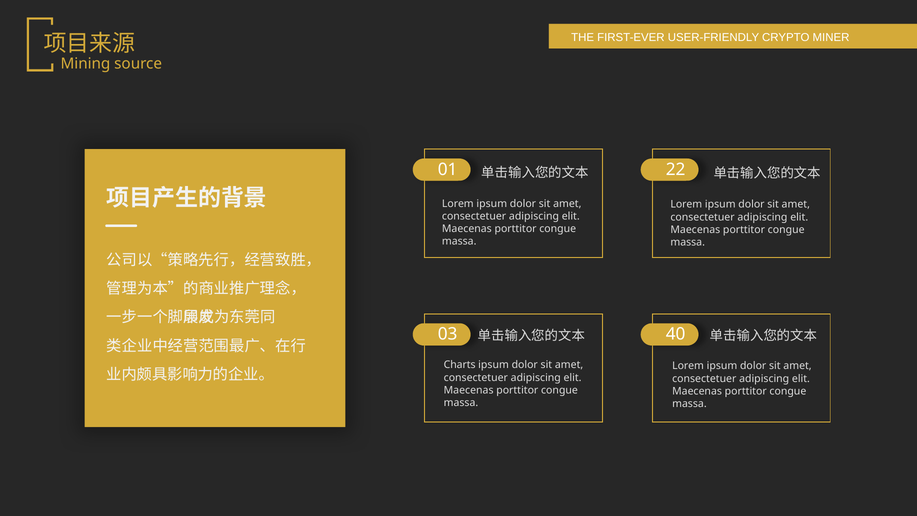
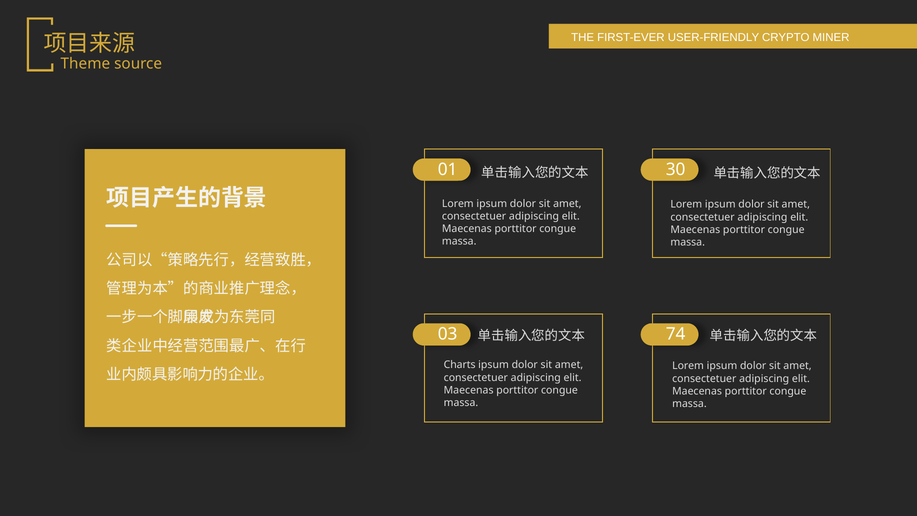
Mining: Mining -> Theme
22: 22 -> 30
40: 40 -> 74
